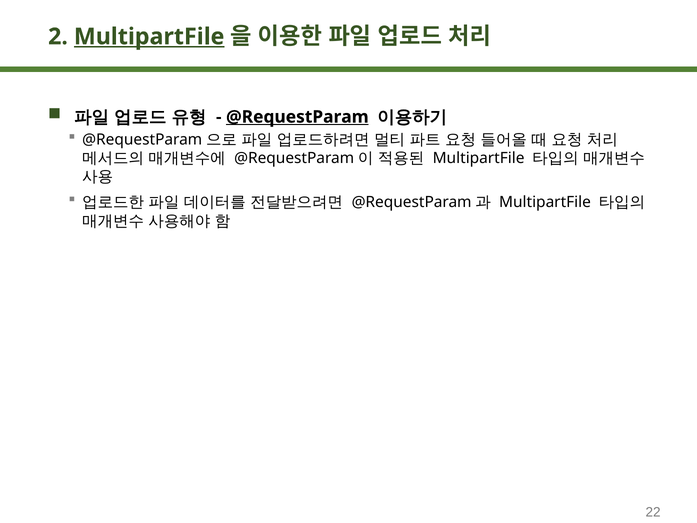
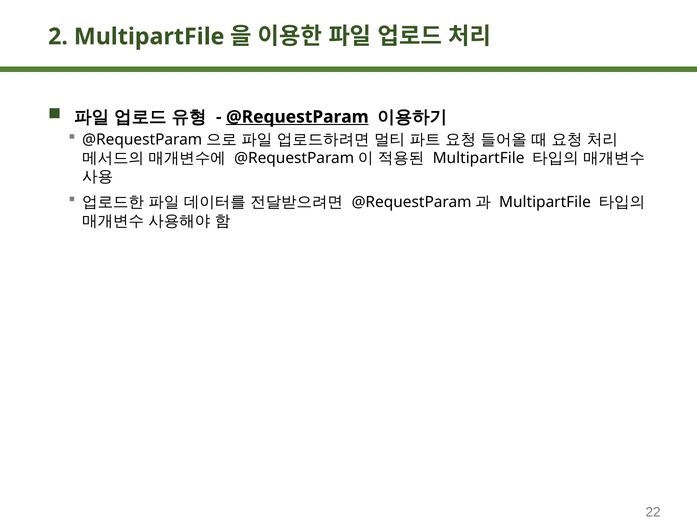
MultipartFile at (149, 37) underline: present -> none
